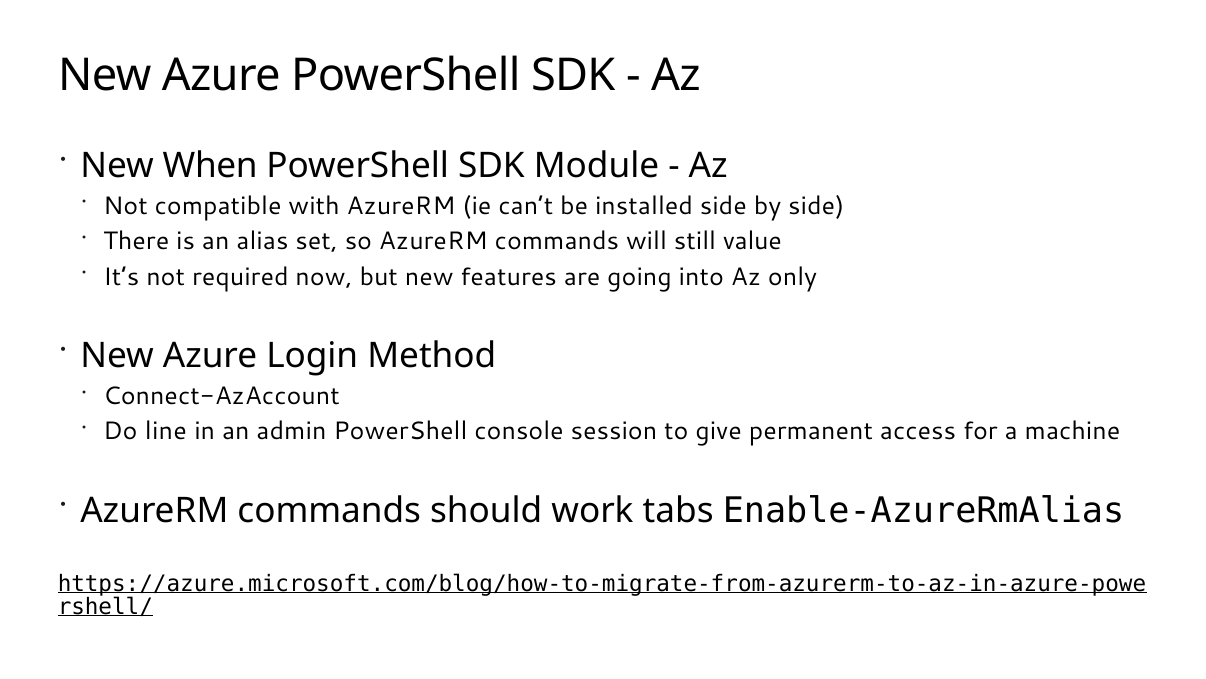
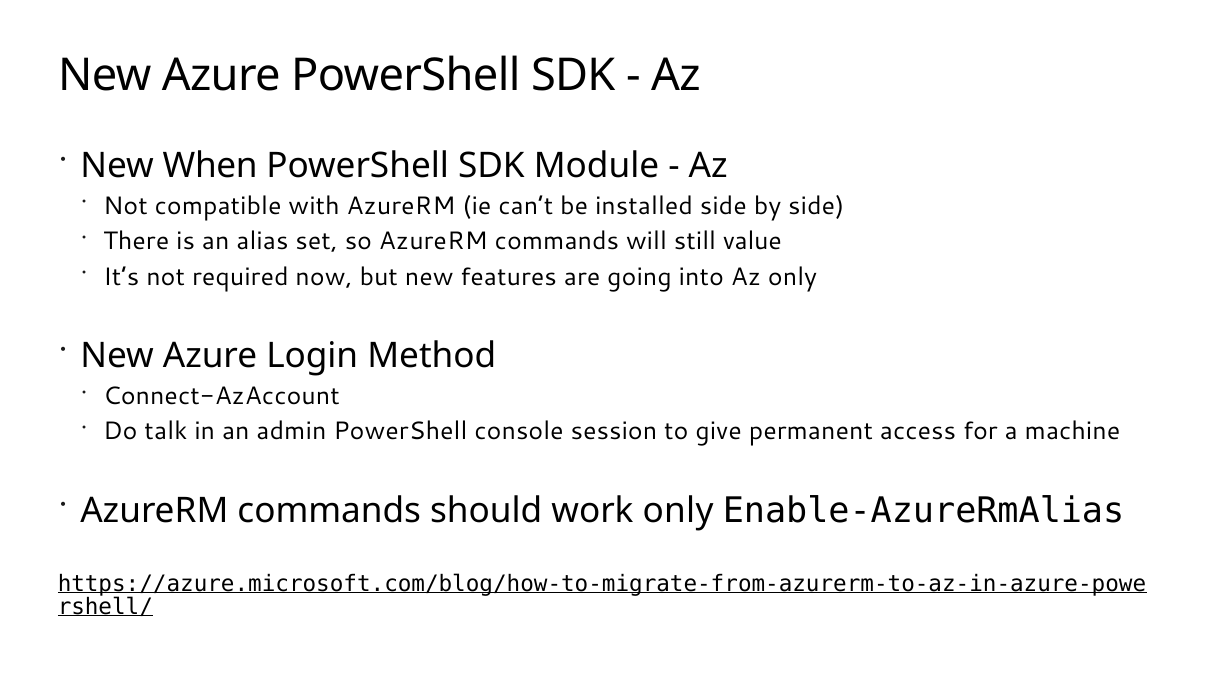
line: line -> talk
work tabs: tabs -> only
